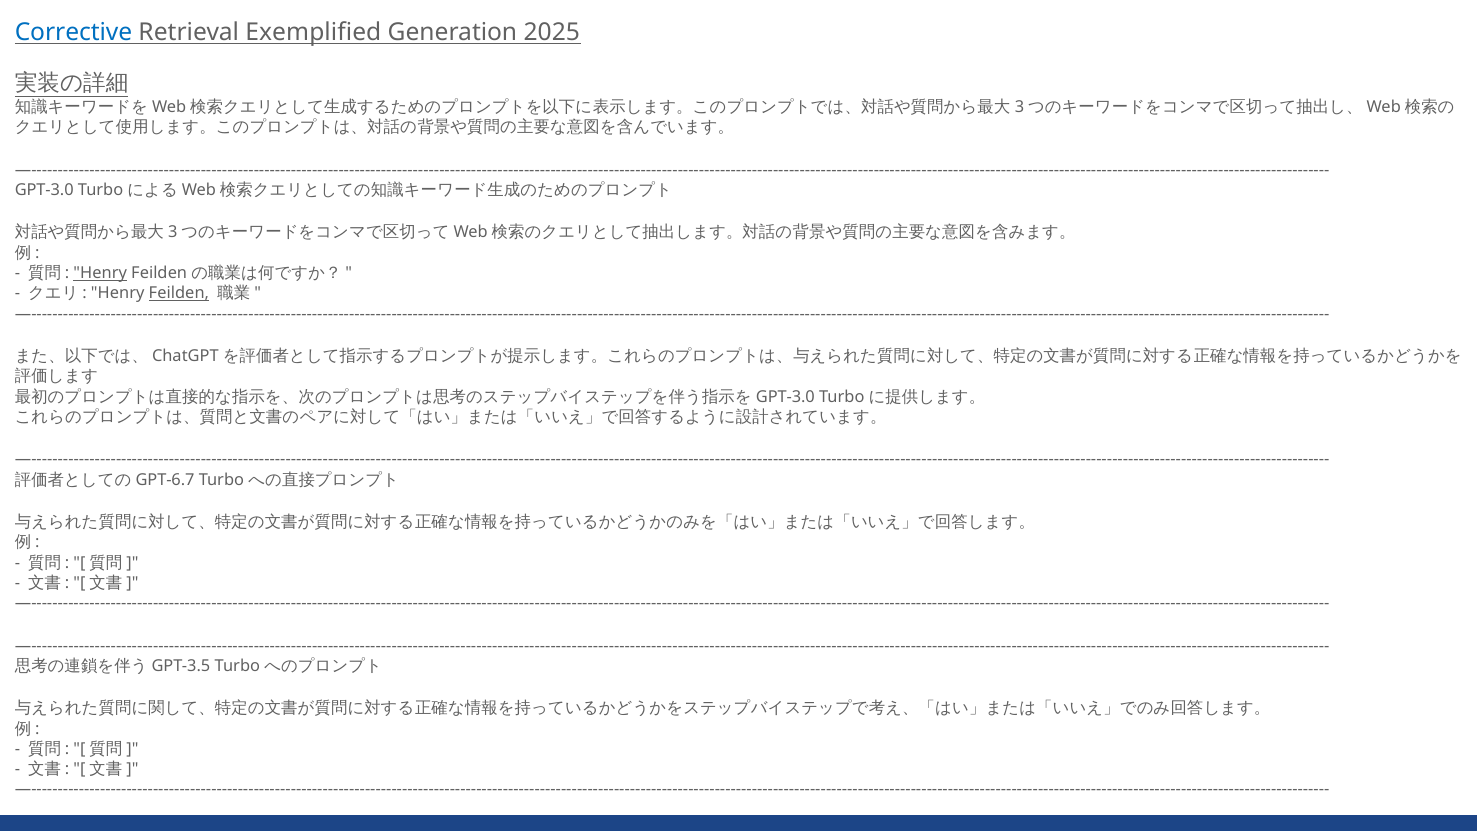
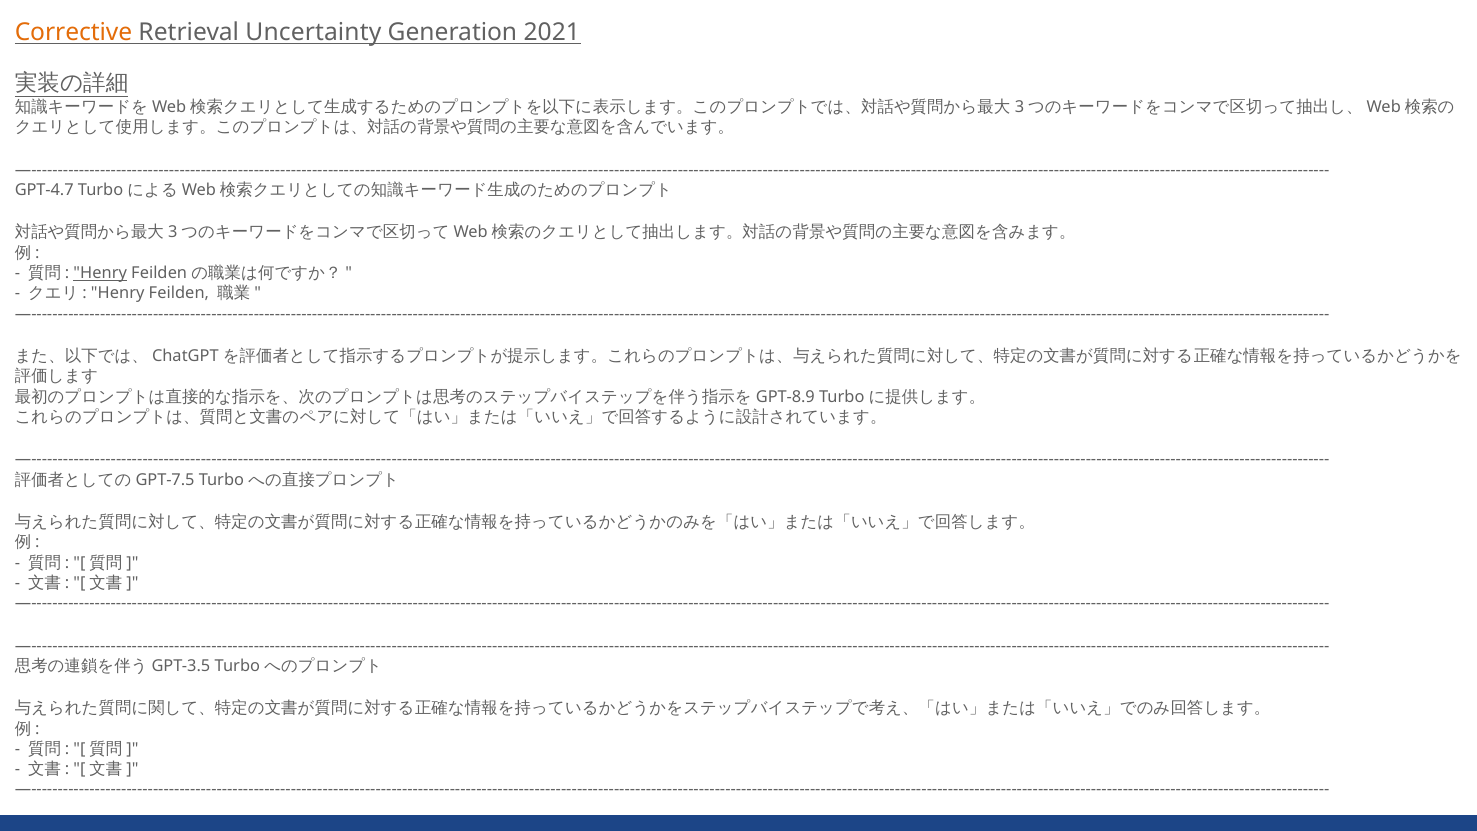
Corrective colour: blue -> orange
Exemplified: Exemplified -> Uncertainty
2025: 2025 -> 2021
GPT-3.0 at (44, 190): GPT-3.0 -> GPT-4.7
Feilden at (179, 293) underline: present -> none
GPT-3.0 at (785, 397): GPT-3.0 -> GPT-8.9
GPT-6.7: GPT-6.7 -> GPT-7.5
